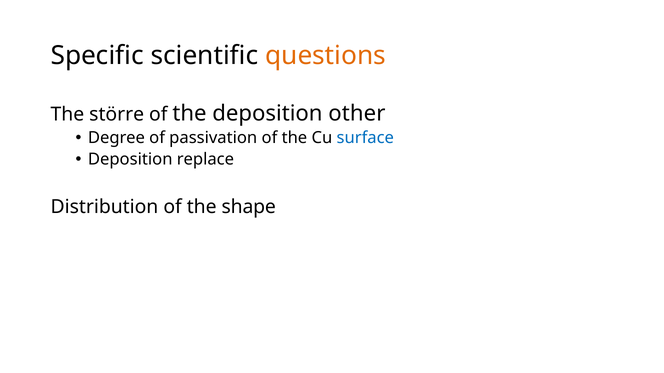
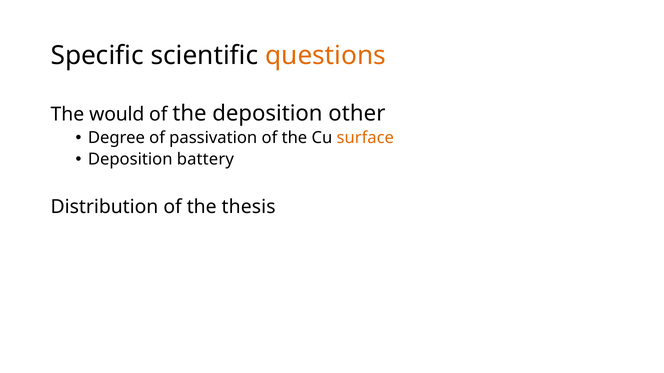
större: större -> would
surface colour: blue -> orange
replace: replace -> battery
shape: shape -> thesis
